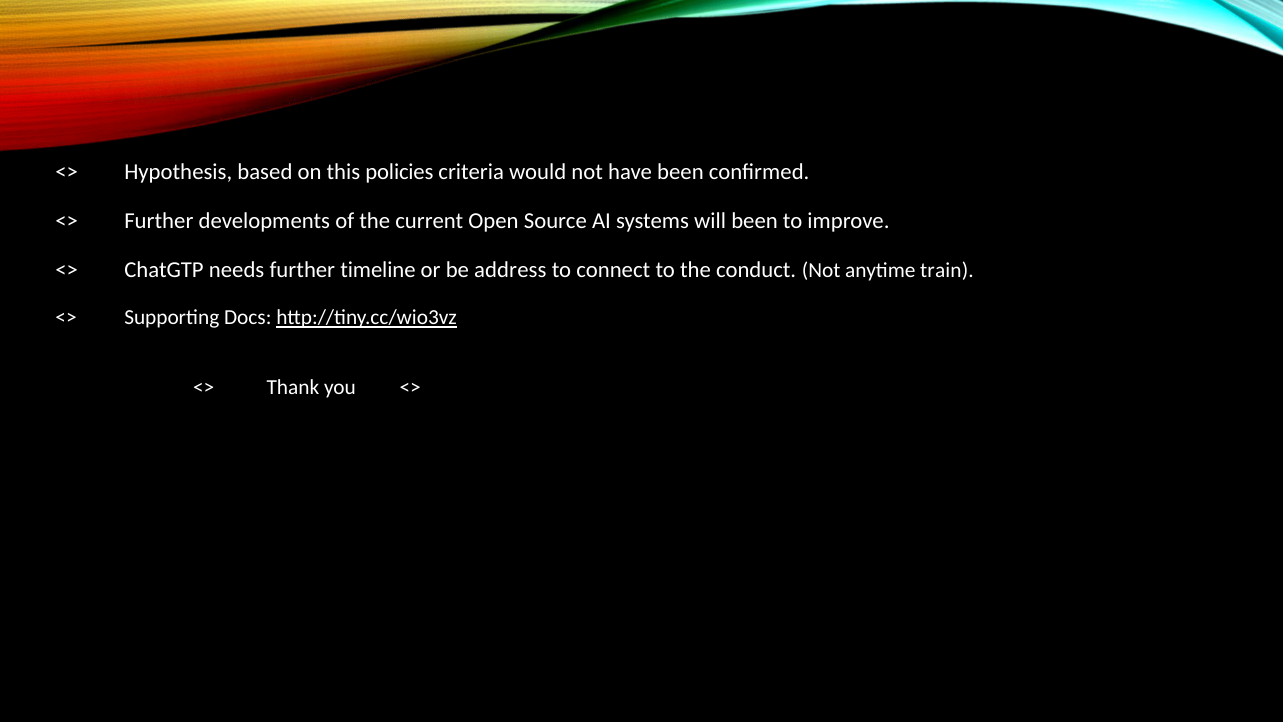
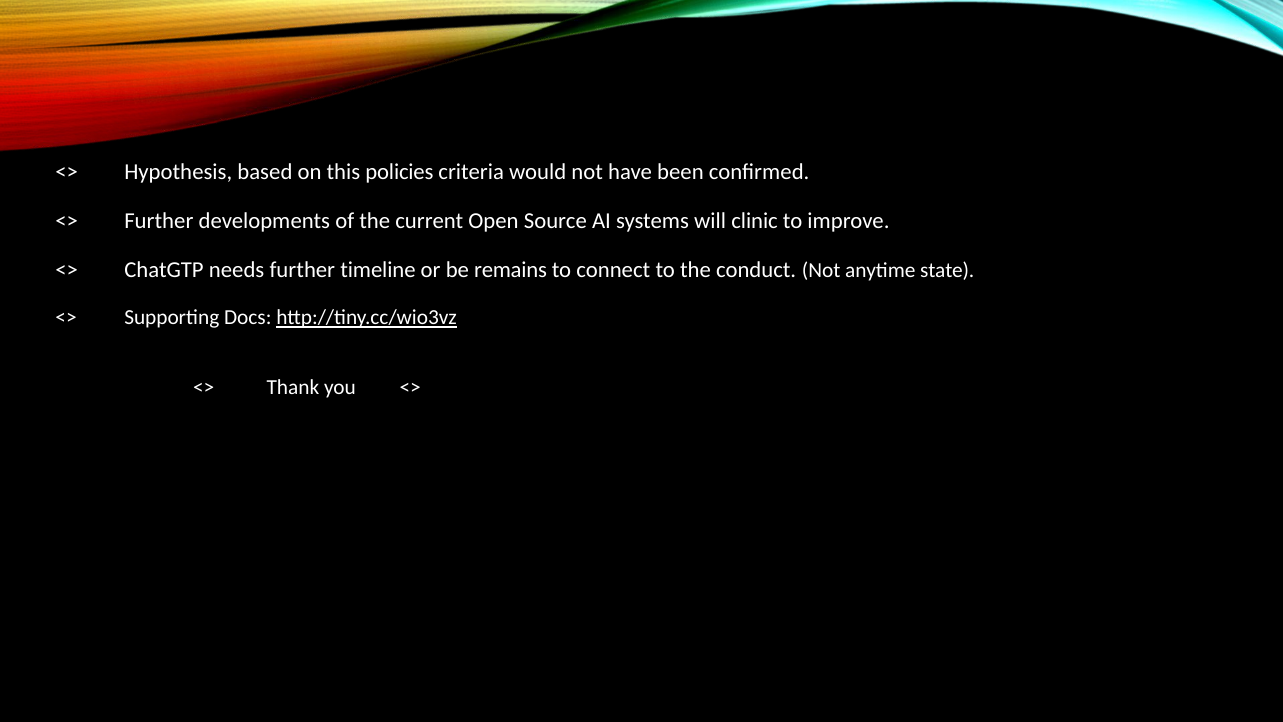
will been: been -> clinic
address: address -> remains
train: train -> state
